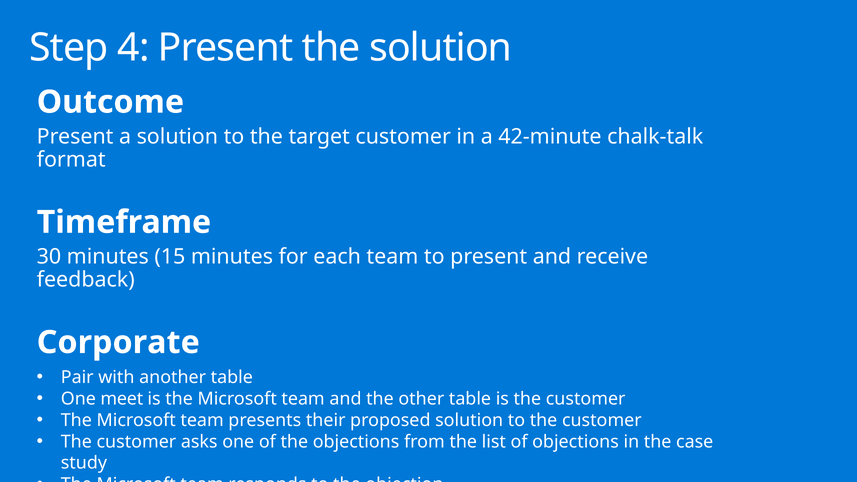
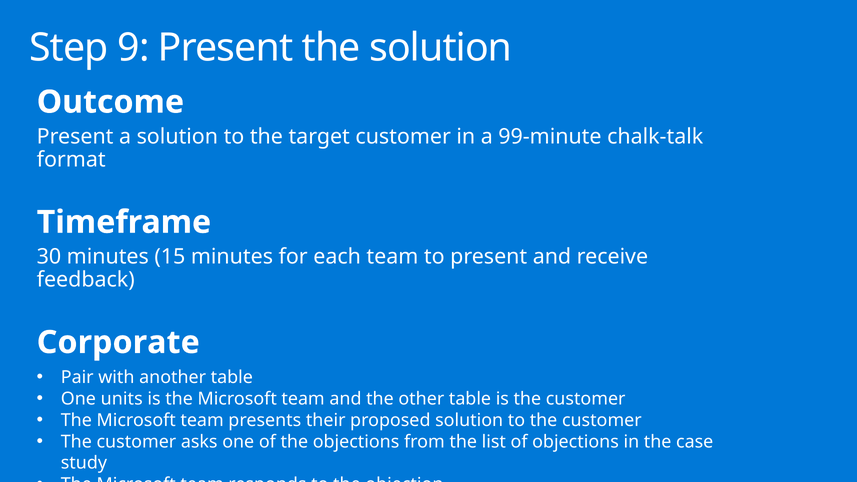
4: 4 -> 9
42-minute: 42-minute -> 99-minute
meet: meet -> units
